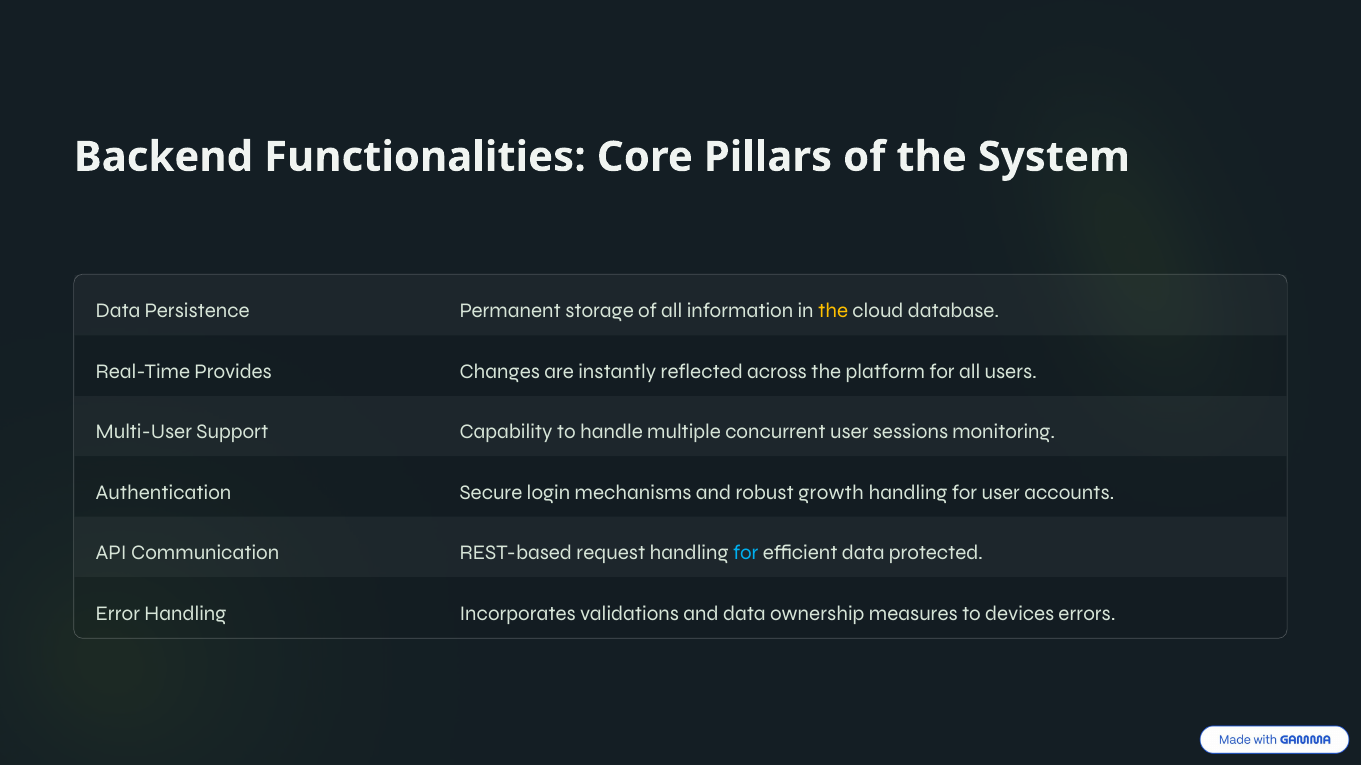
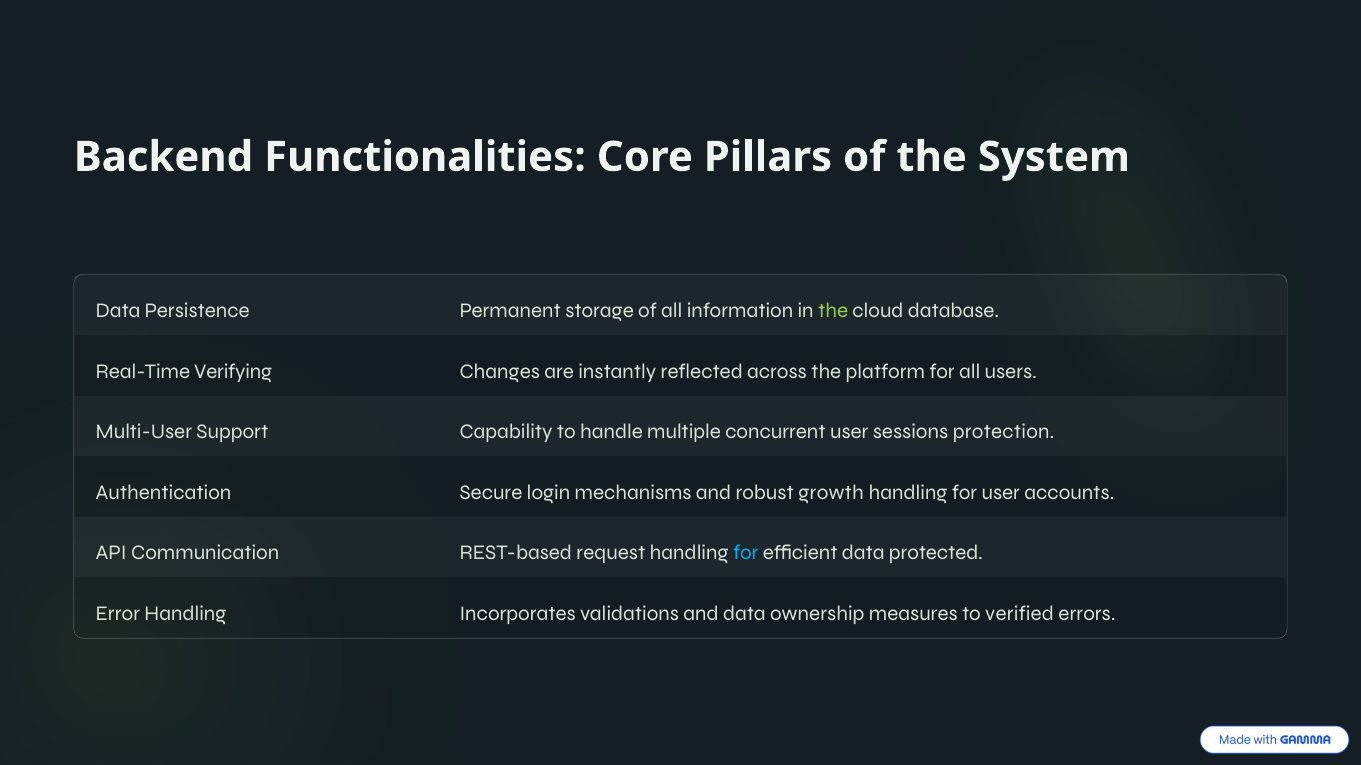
the at (833, 311) colour: yellow -> light green
Provides: Provides -> Verifying
monitoring: monitoring -> protection
devices: devices -> verified
